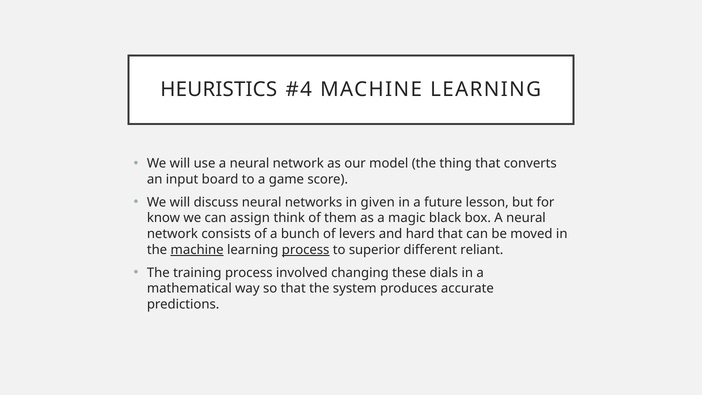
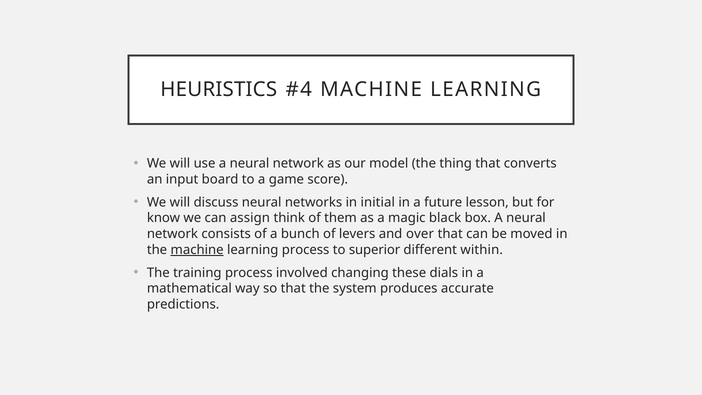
given: given -> initial
hard: hard -> over
process at (306, 250) underline: present -> none
reliant: reliant -> within
